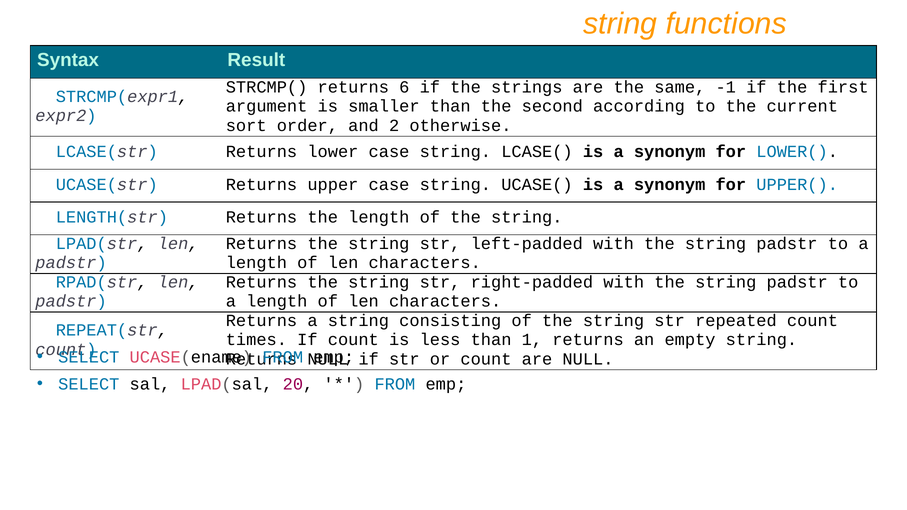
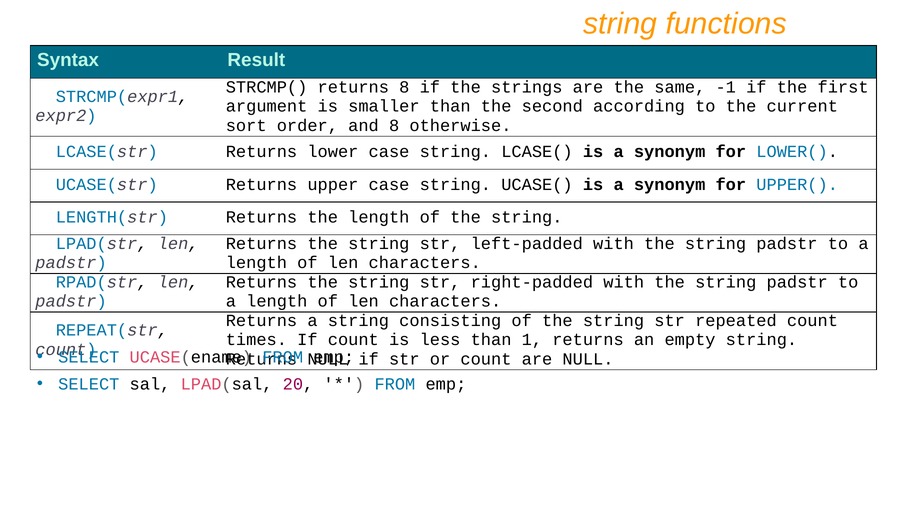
returns 6: 6 -> 8
and 2: 2 -> 8
